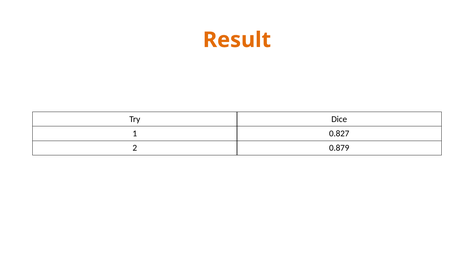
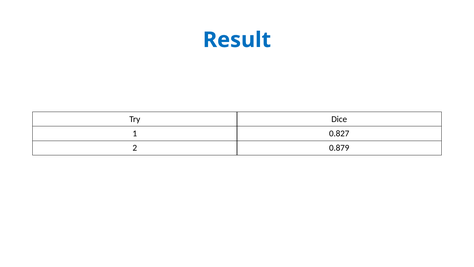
Result colour: orange -> blue
